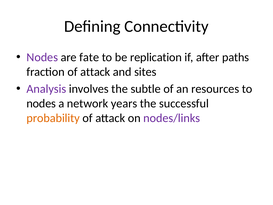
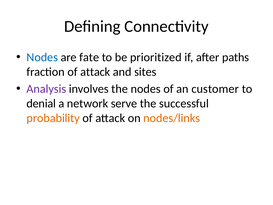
Nodes at (42, 57) colour: purple -> blue
replication: replication -> prioritized
the subtle: subtle -> nodes
resources: resources -> customer
nodes at (41, 103): nodes -> denial
years: years -> serve
nodes/links colour: purple -> orange
